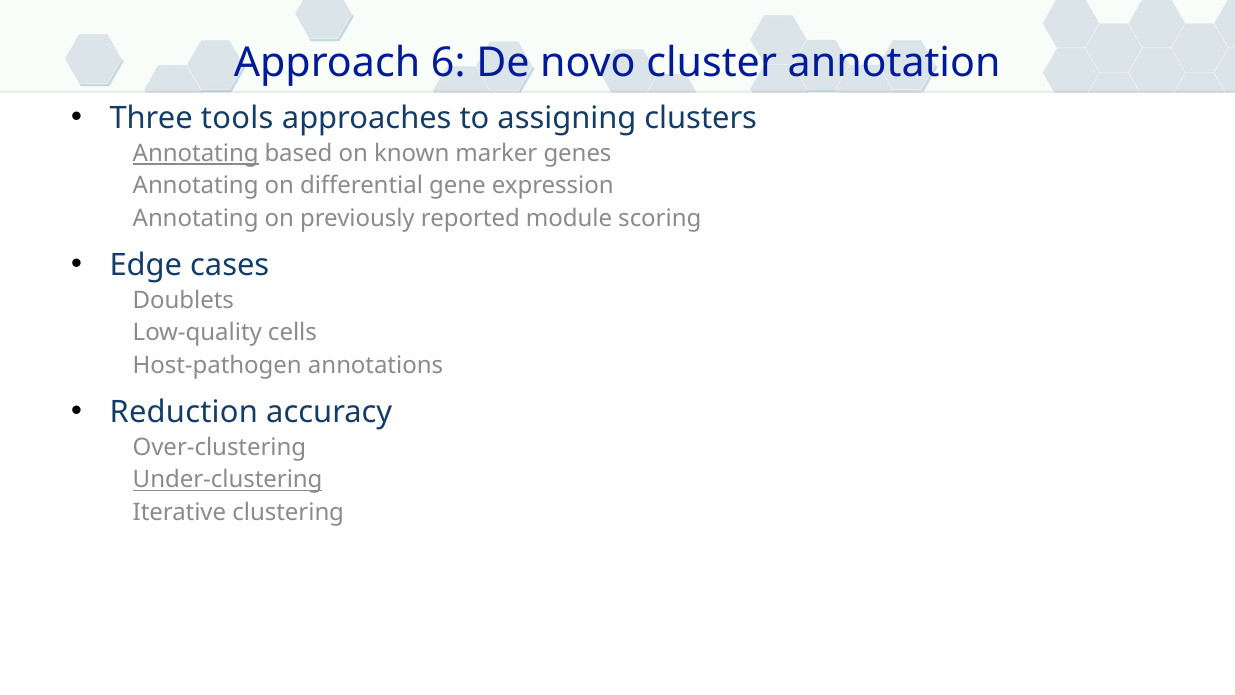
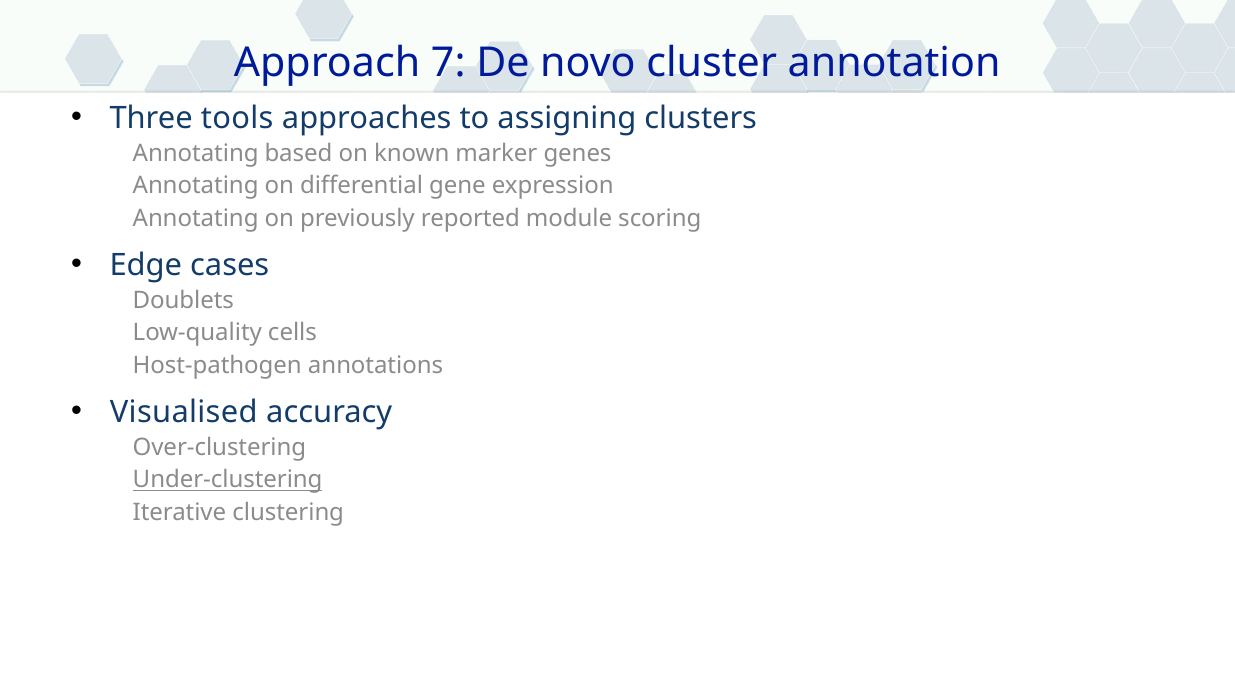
6: 6 -> 7
Annotating at (196, 154) underline: present -> none
Reduction: Reduction -> Visualised
